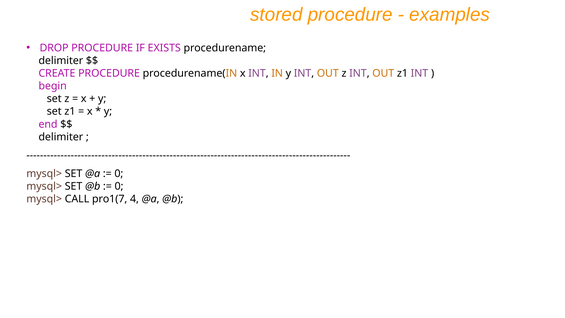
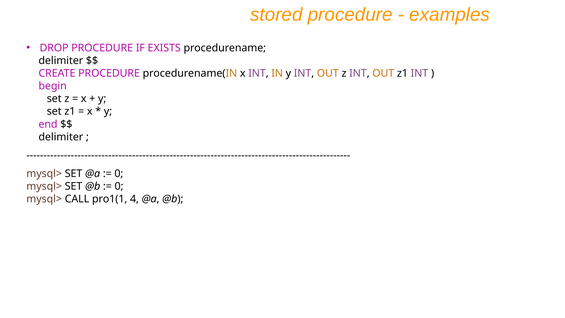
pro1(7: pro1(7 -> pro1(1
